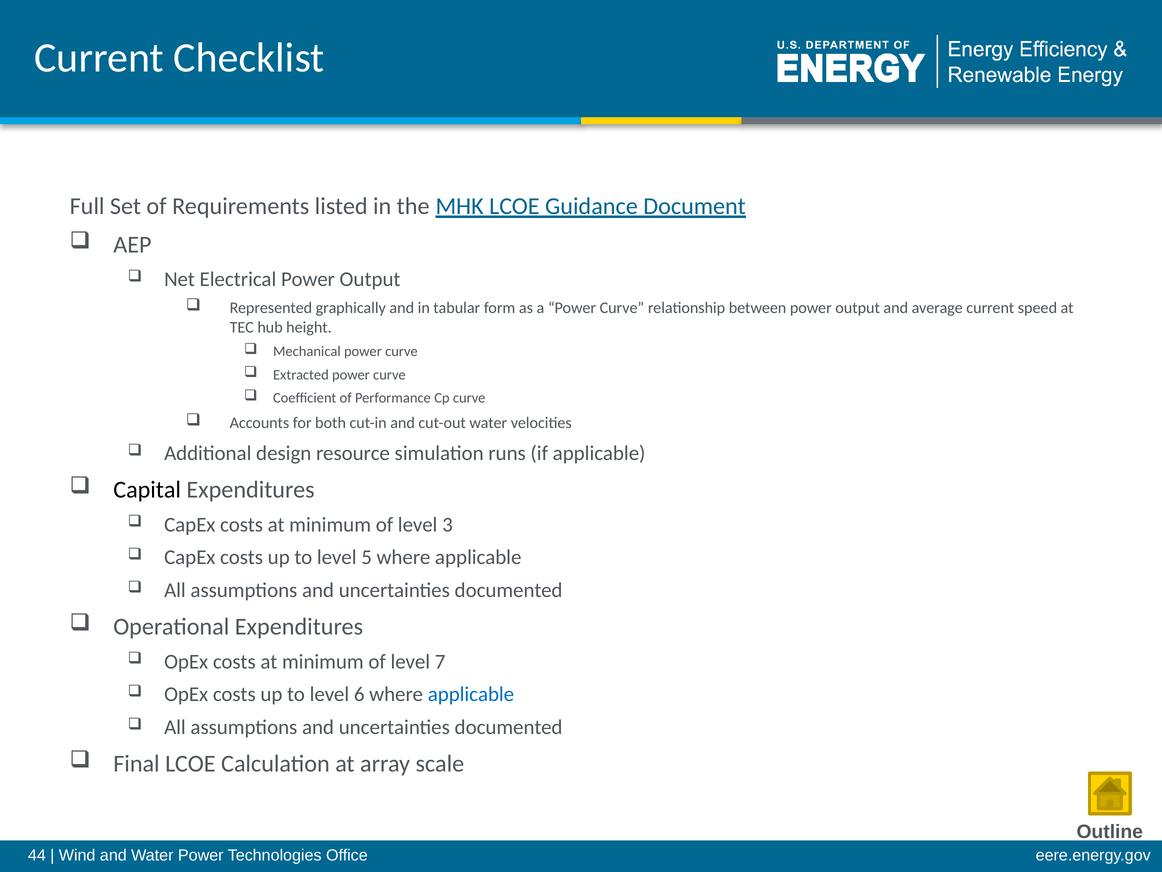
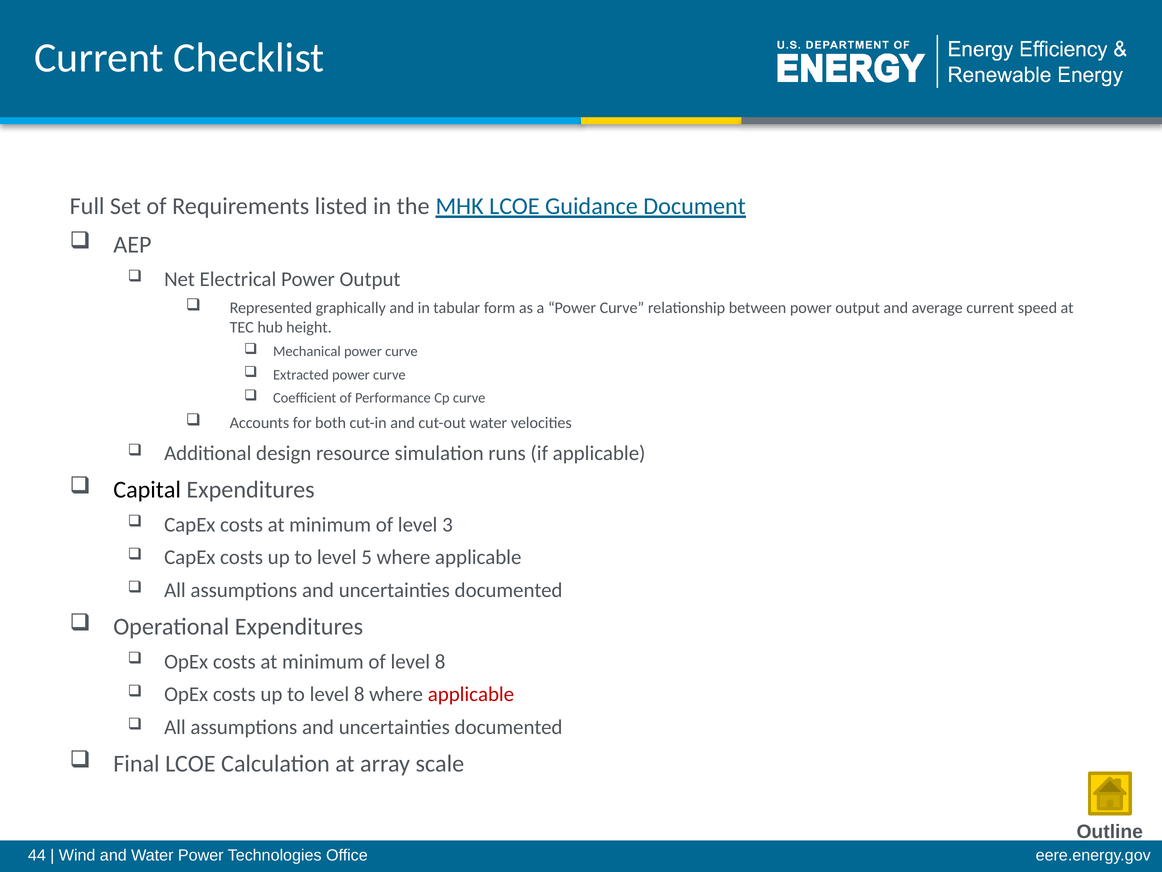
of level 7: 7 -> 8
to level 6: 6 -> 8
applicable at (471, 694) colour: blue -> red
